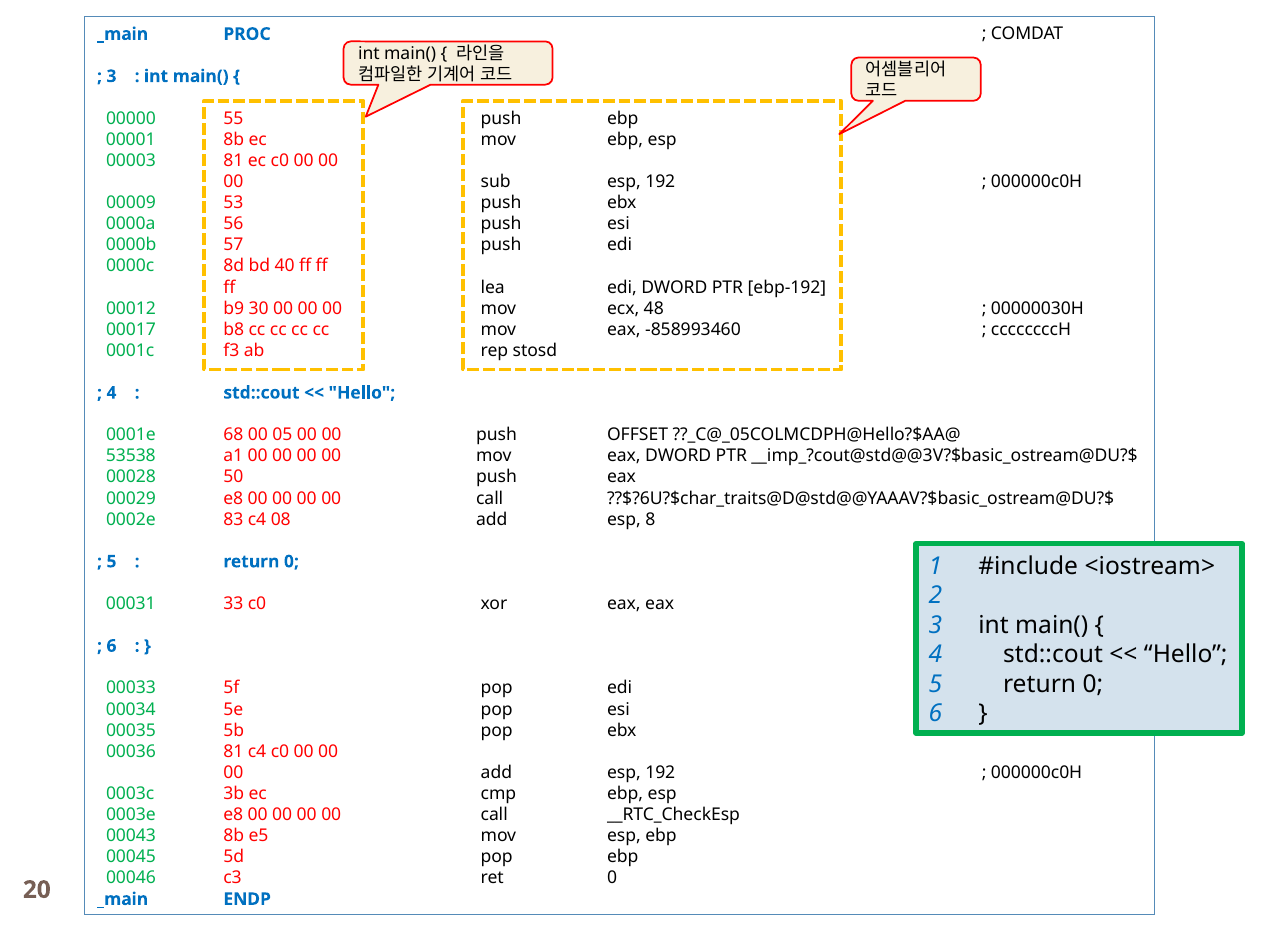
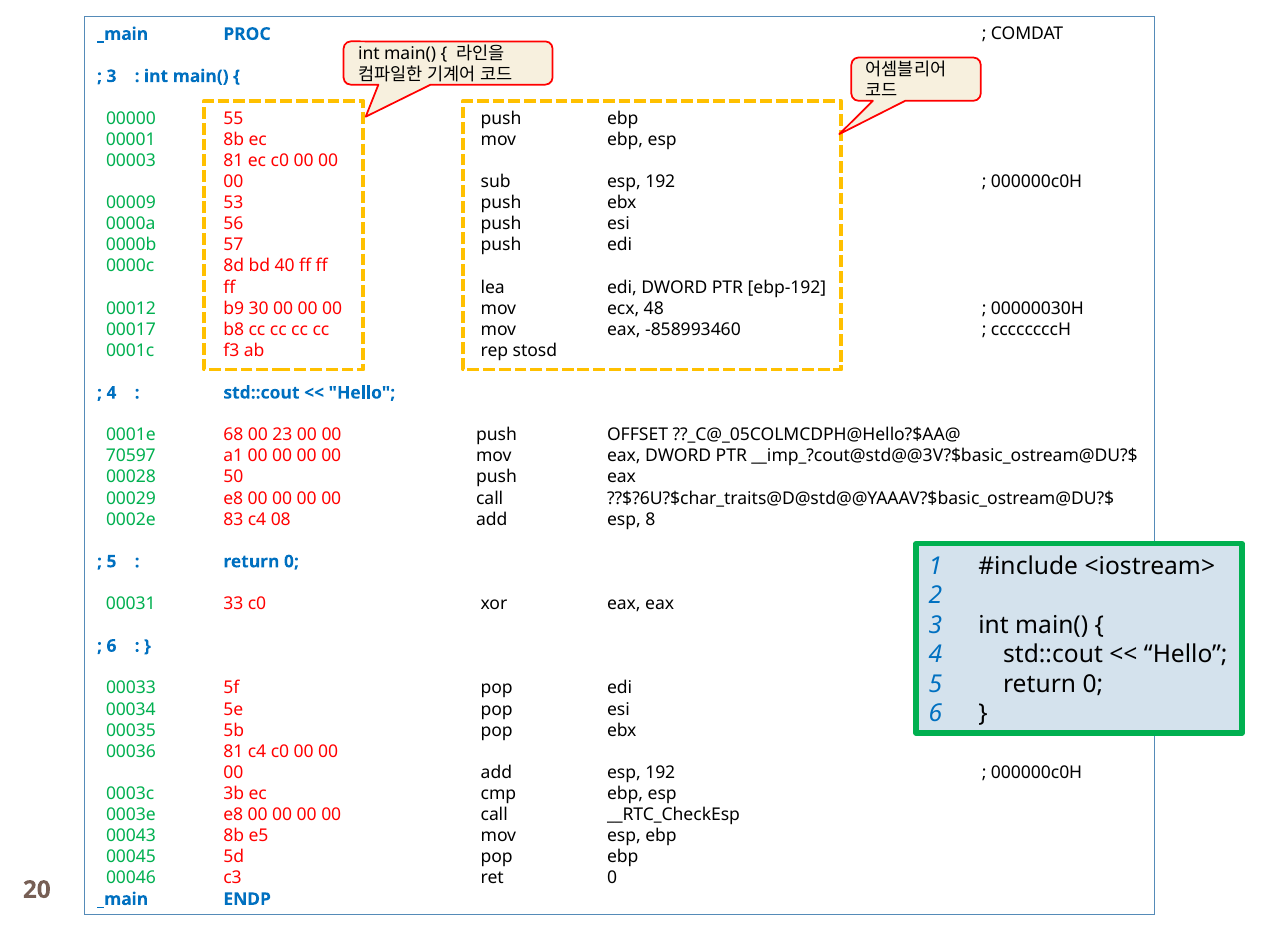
05: 05 -> 23
53538: 53538 -> 70597
